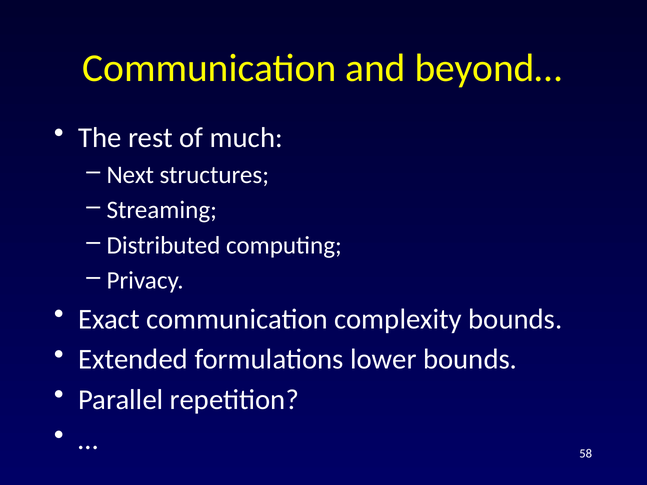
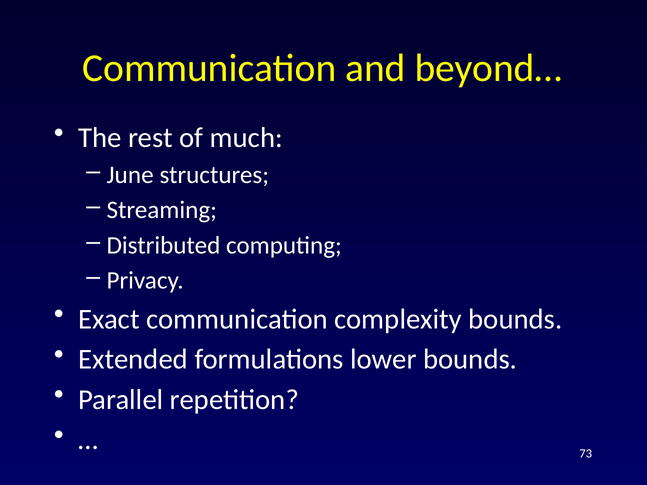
Next: Next -> June
58: 58 -> 73
